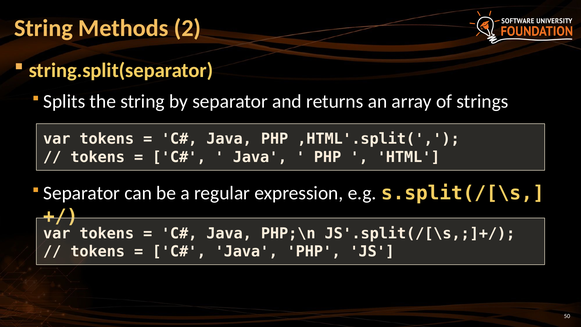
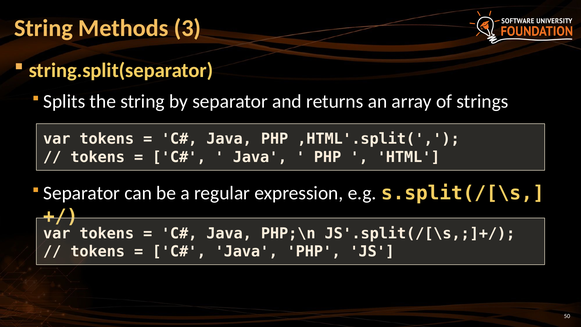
2: 2 -> 3
